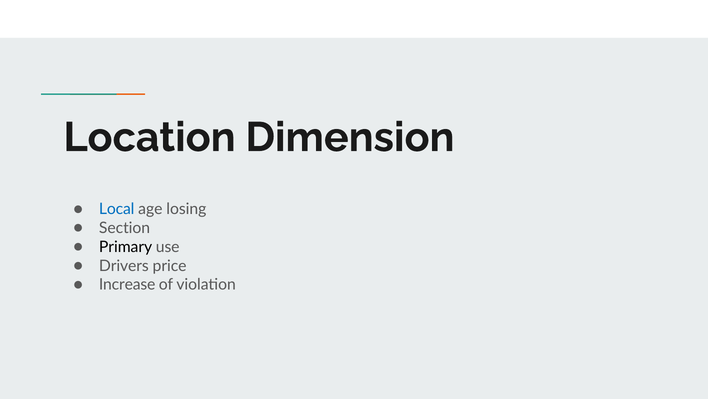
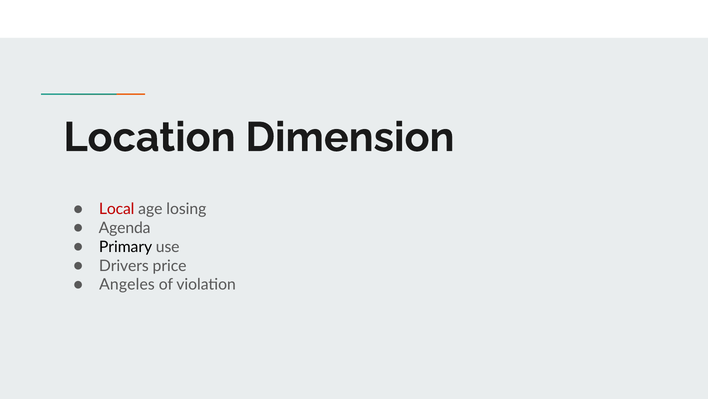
Local colour: blue -> red
Section: Section -> Agenda
Increase: Increase -> Angeles
